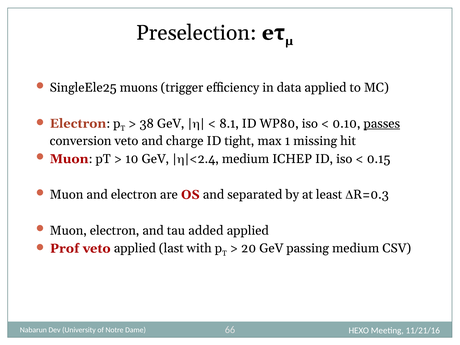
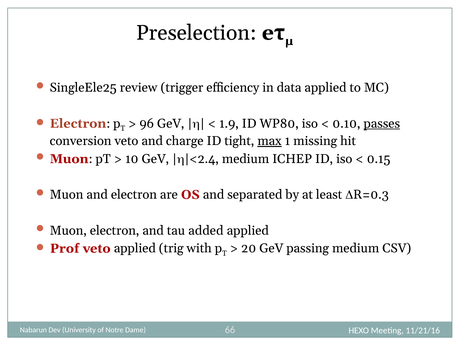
muons: muons -> review
38: 38 -> 96
8.1: 8.1 -> 1.9
max underline: none -> present
last: last -> trig
